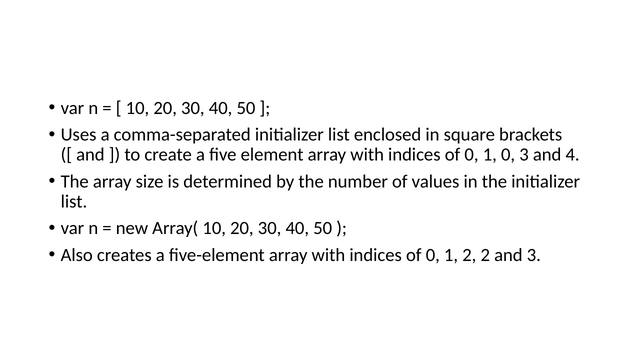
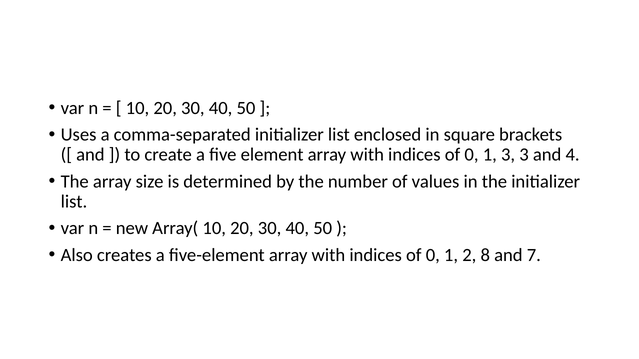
1 0: 0 -> 3
2 2: 2 -> 8
and 3: 3 -> 7
